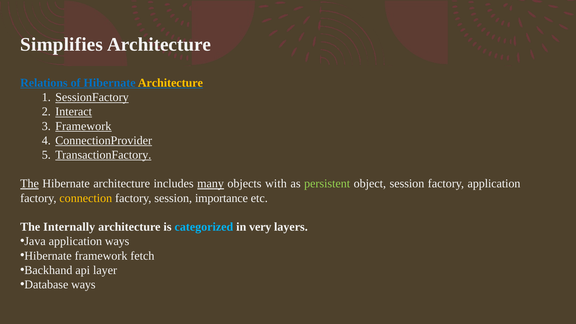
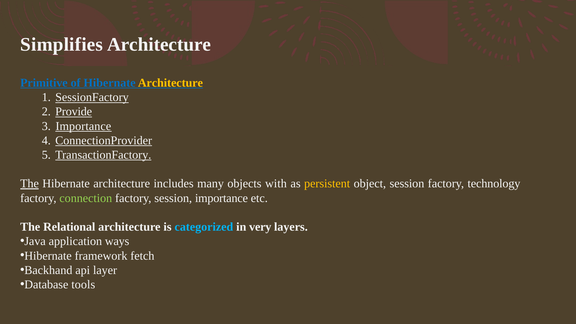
Relations: Relations -> Primitive
Interact: Interact -> Provide
Framework at (83, 126): Framework -> Importance
many underline: present -> none
persistent colour: light green -> yellow
factory application: application -> technology
connection colour: yellow -> light green
Internally: Internally -> Relational
Database ways: ways -> tools
